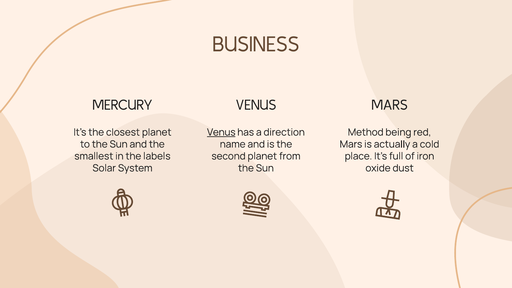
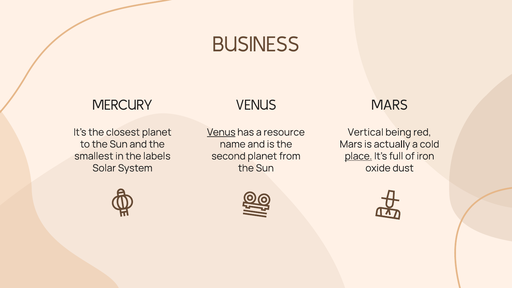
direction: direction -> resource
Method: Method -> Vertical
place underline: none -> present
